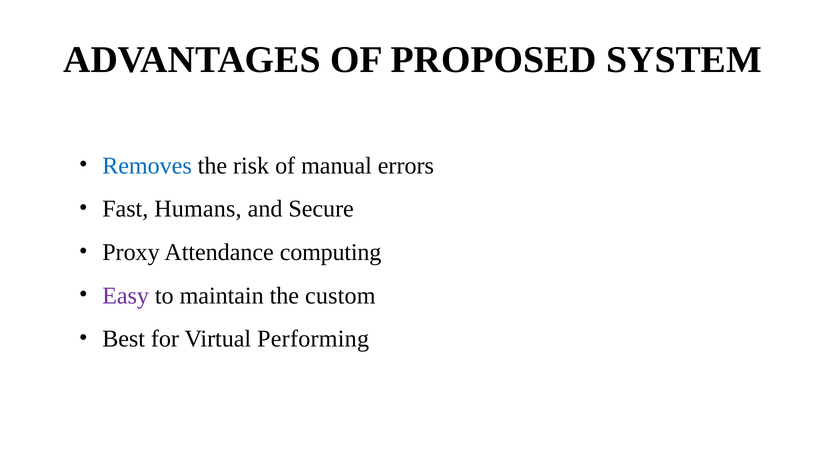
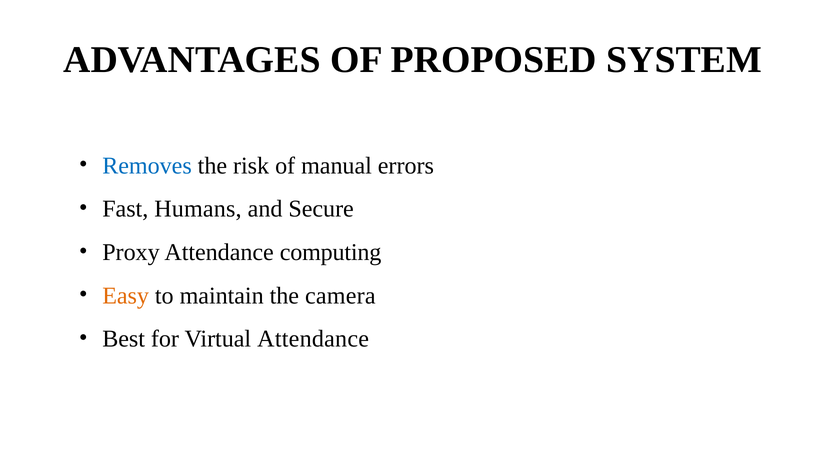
Easy colour: purple -> orange
custom: custom -> camera
Virtual Performing: Performing -> Attendance
